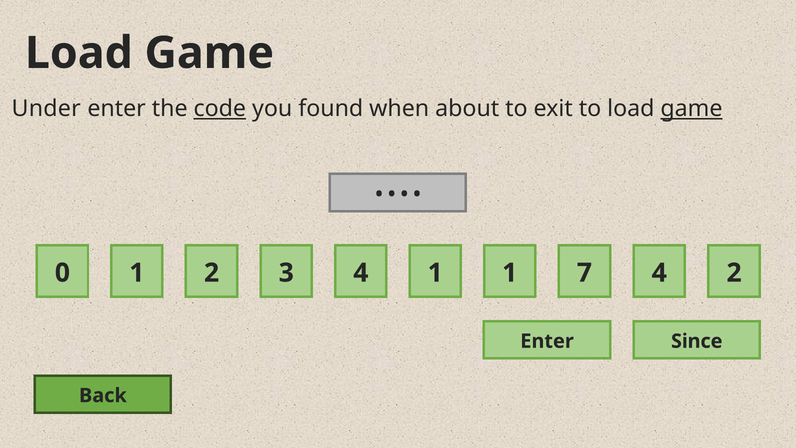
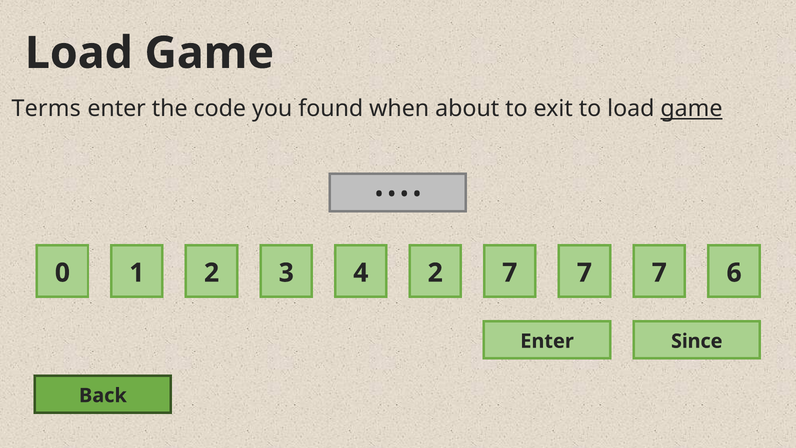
Under: Under -> Terms
code underline: present -> none
4 1: 1 -> 2
1 1: 1 -> 7
4 at (659, 273): 4 -> 7
0 2: 2 -> 6
